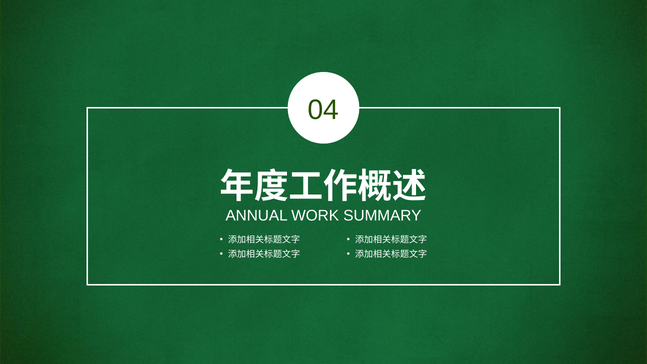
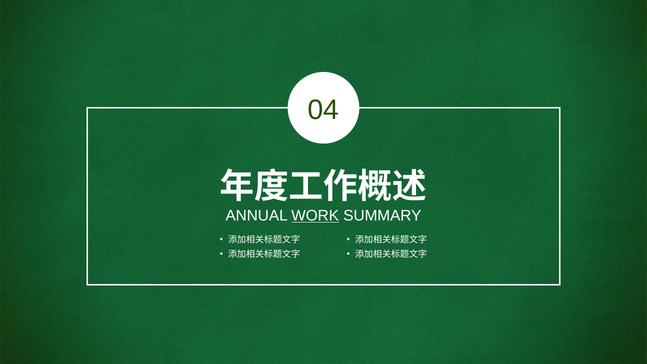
WORK underline: none -> present
